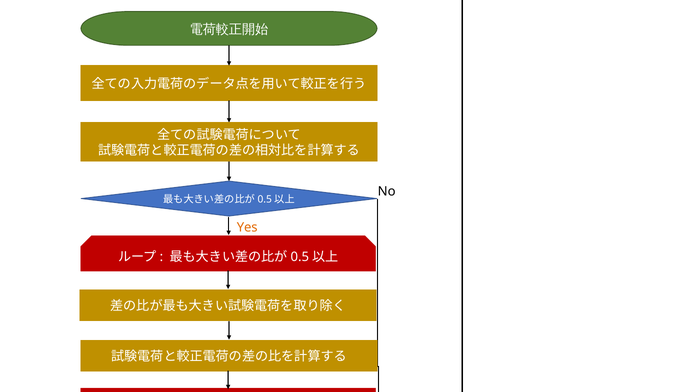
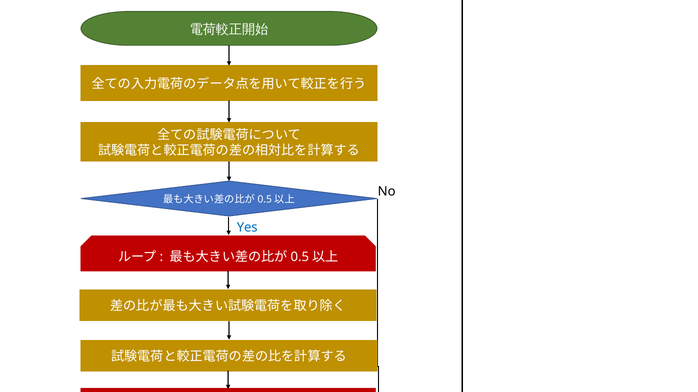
Yes colour: orange -> blue
